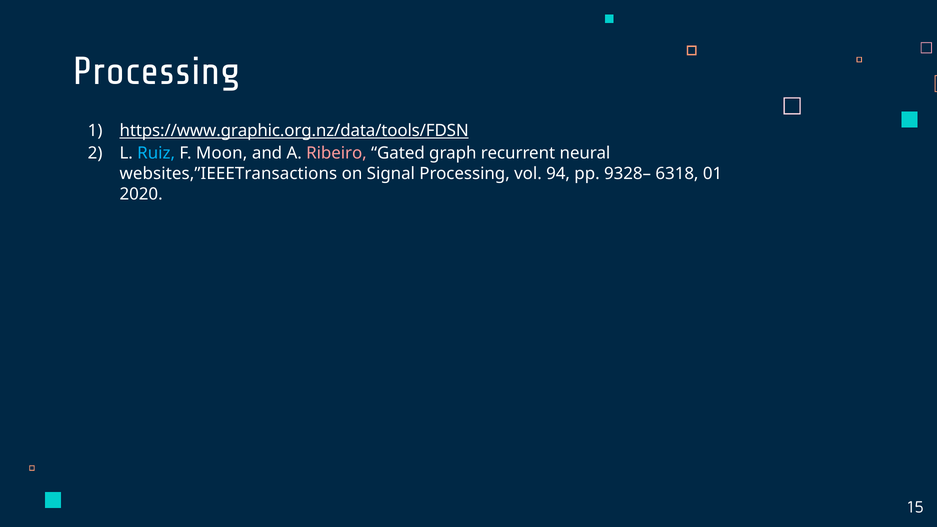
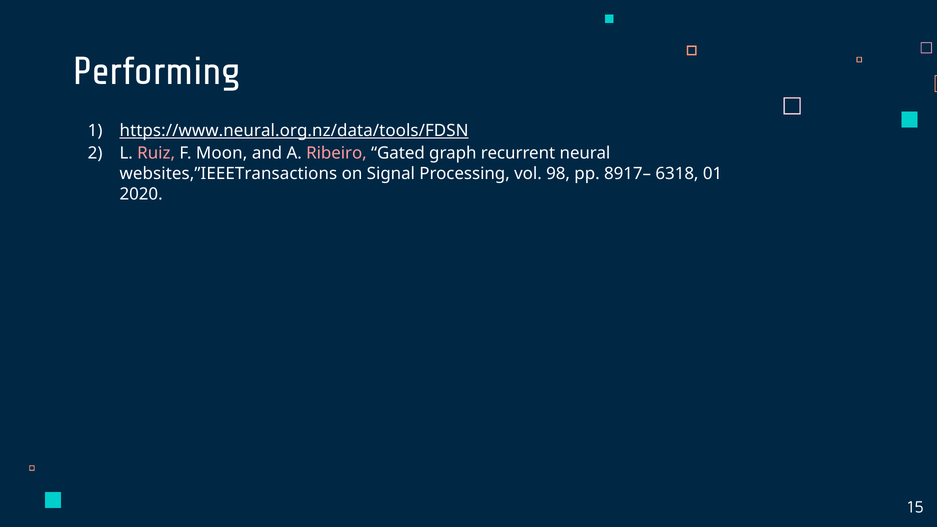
Processing at (156, 71): Processing -> Performing
https://www.graphic.org.nz/data/tools/FDSN: https://www.graphic.org.nz/data/tools/FDSN -> https://www.neural.org.nz/data/tools/FDSN
Ruiz colour: light blue -> pink
94: 94 -> 98
9328–: 9328– -> 8917–
